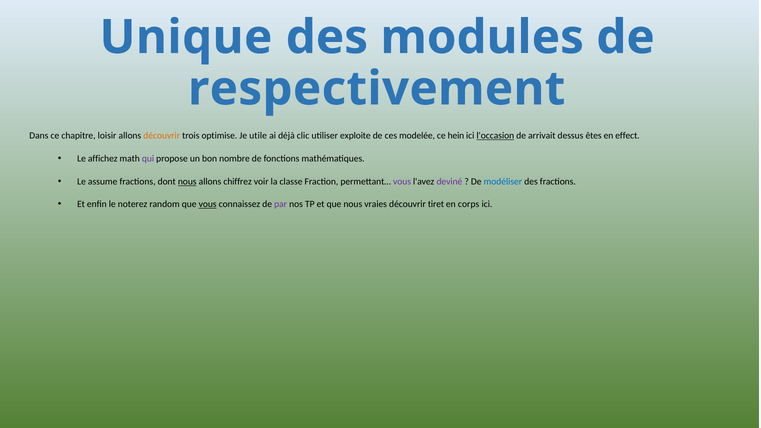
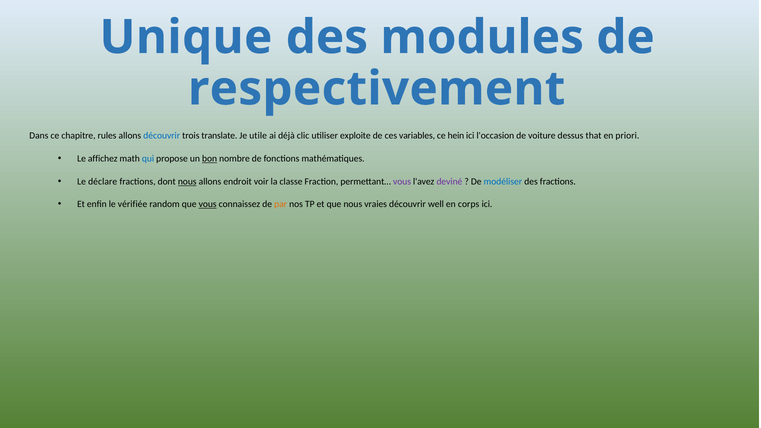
loisir: loisir -> rules
découvrir at (162, 136) colour: orange -> blue
optimise: optimise -> translate
modelée: modelée -> variables
l'occasion underline: present -> none
arrivait: arrivait -> voiture
êtes: êtes -> that
effect: effect -> priori
qui colour: purple -> blue
bon underline: none -> present
assume: assume -> déclare
chiffrez: chiffrez -> endroit
noterez: noterez -> vérifiée
par colour: purple -> orange
tiret: tiret -> well
